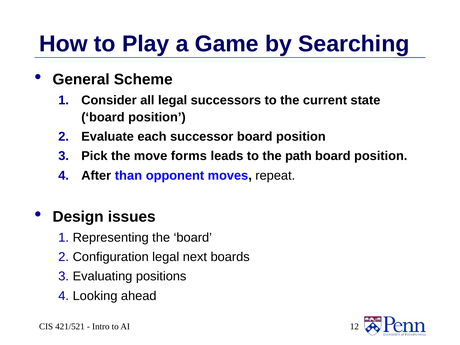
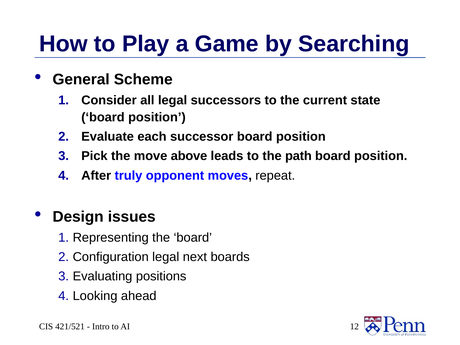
forms: forms -> above
than: than -> truly
